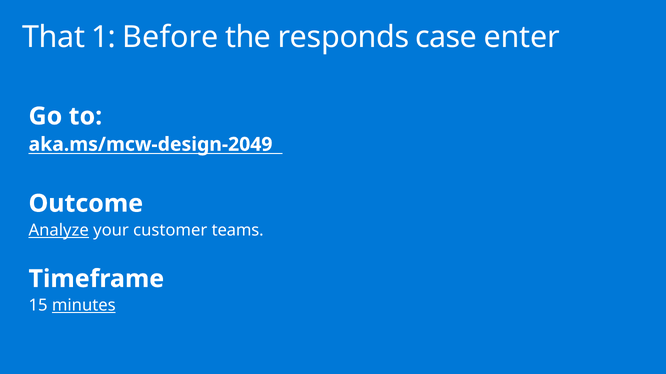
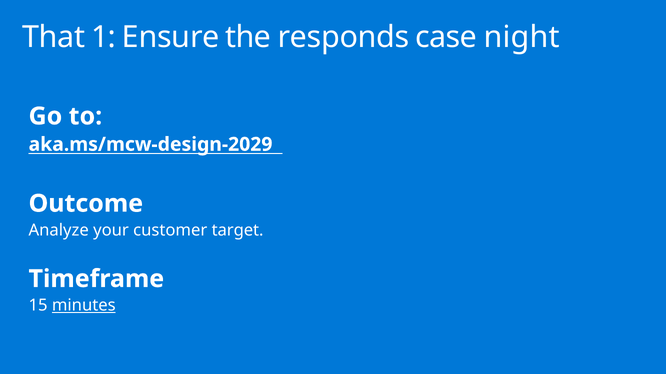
Before: Before -> Ensure
enter: enter -> night
aka.ms/mcw-design-2049: aka.ms/mcw-design-2049 -> aka.ms/mcw-design-2029
Analyze underline: present -> none
teams: teams -> target
